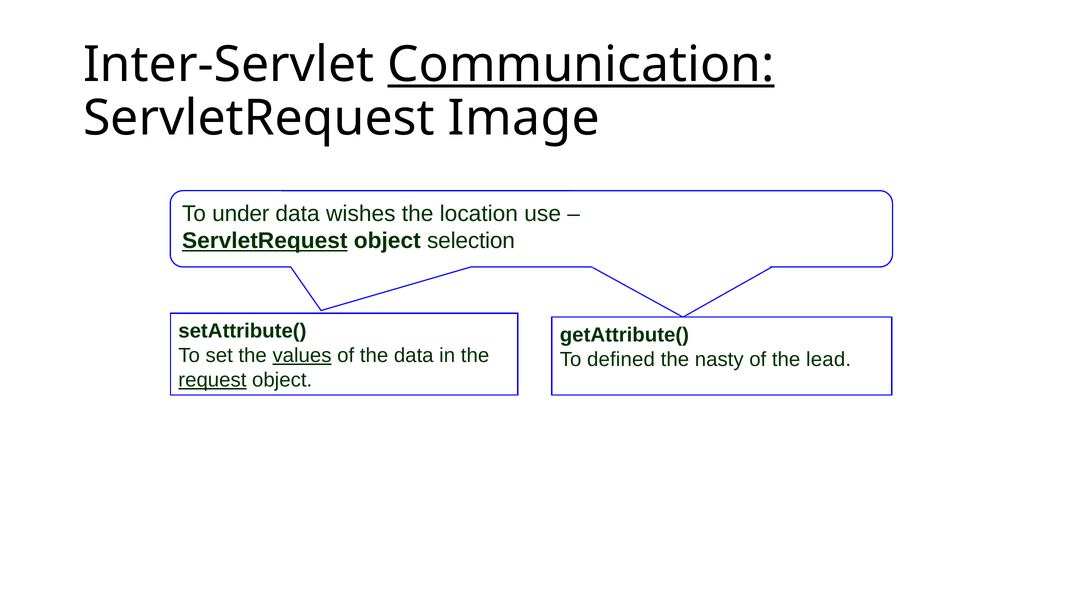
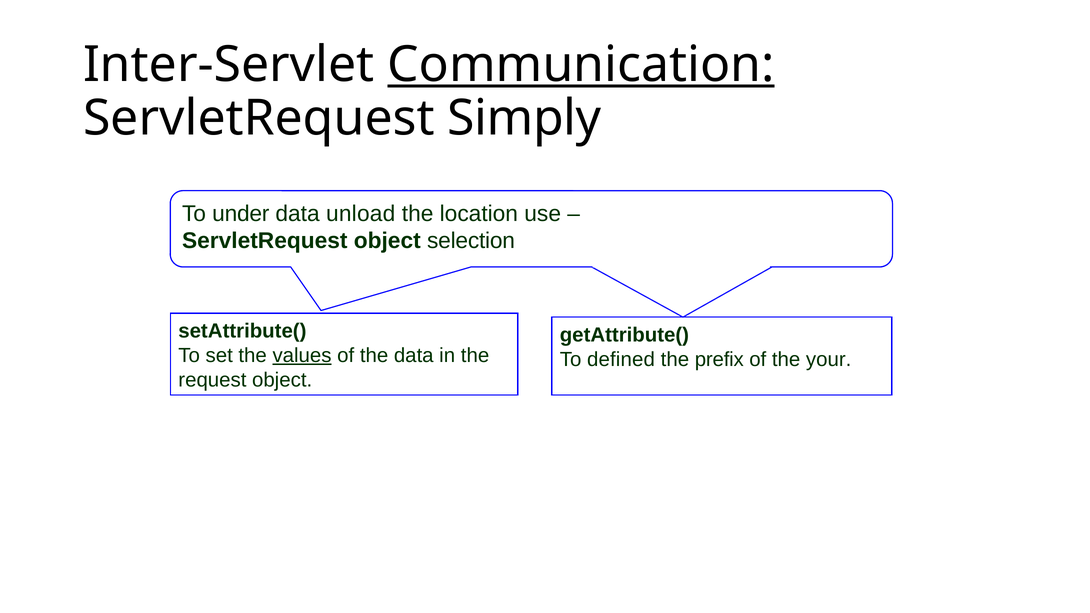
Image: Image -> Simply
wishes: wishes -> unload
ServletRequest at (265, 241) underline: present -> none
nasty: nasty -> prefix
lead: lead -> your
request underline: present -> none
